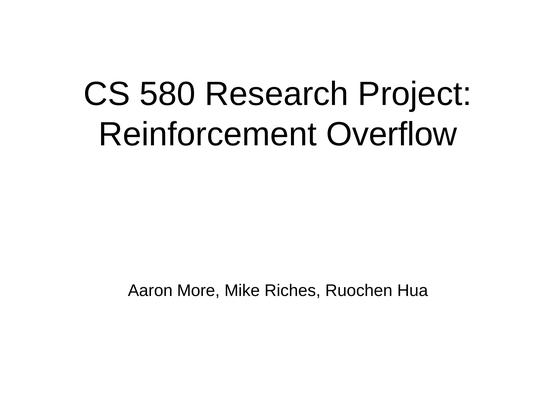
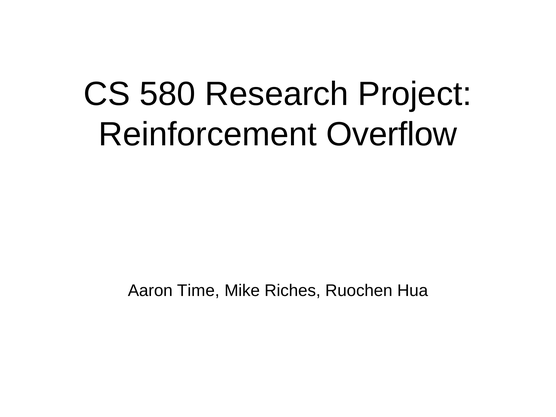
More: More -> Time
